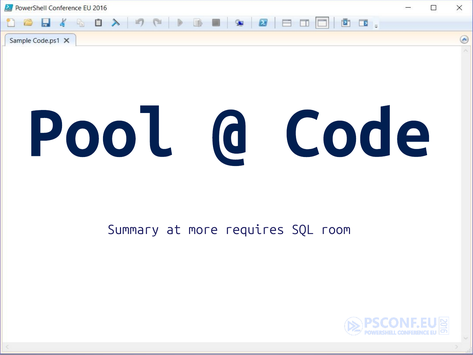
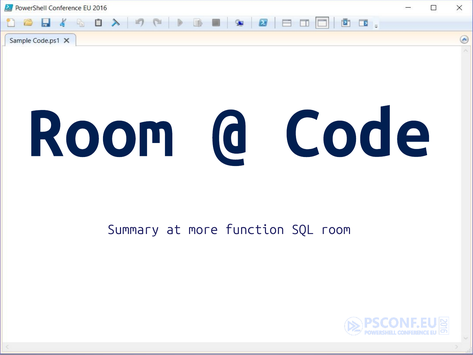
Pool at (101, 134): Pool -> Room
requires: requires -> function
